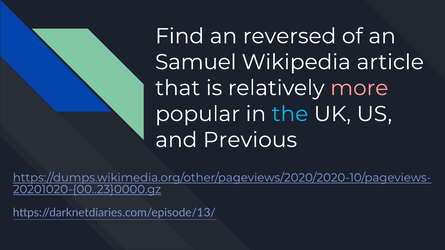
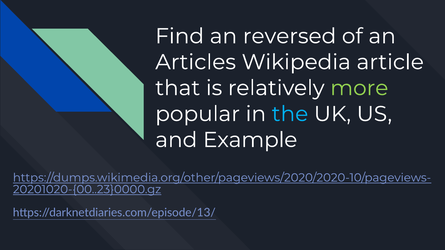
Samuel: Samuel -> Articles
more colour: pink -> light green
Previous: Previous -> Example
